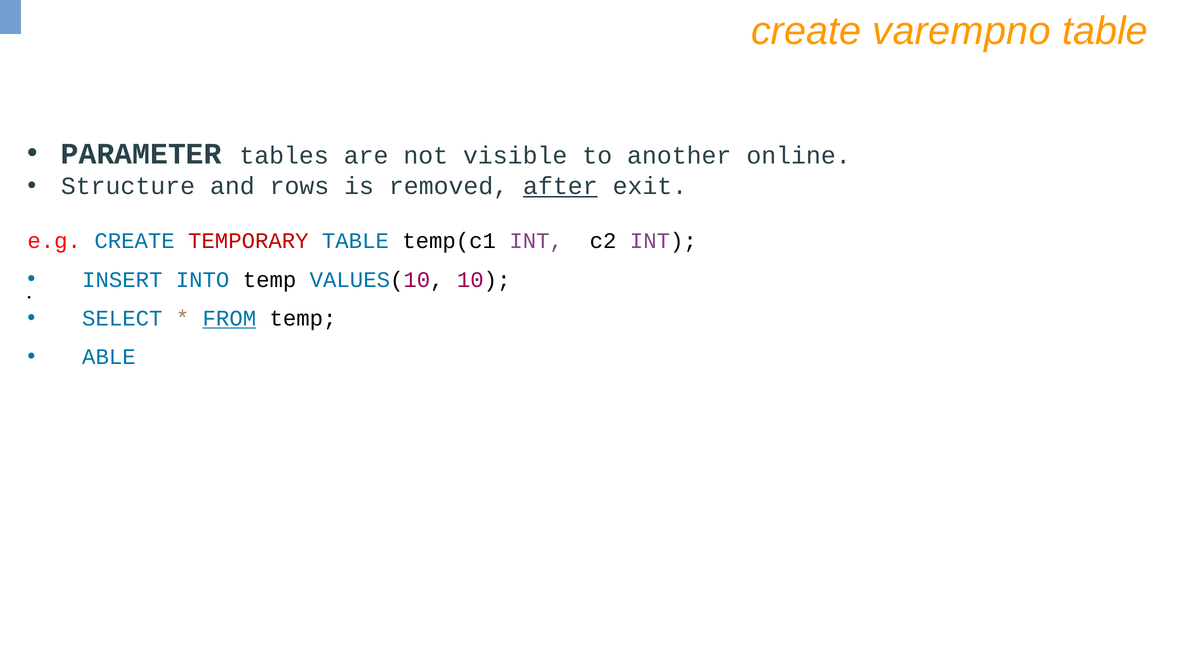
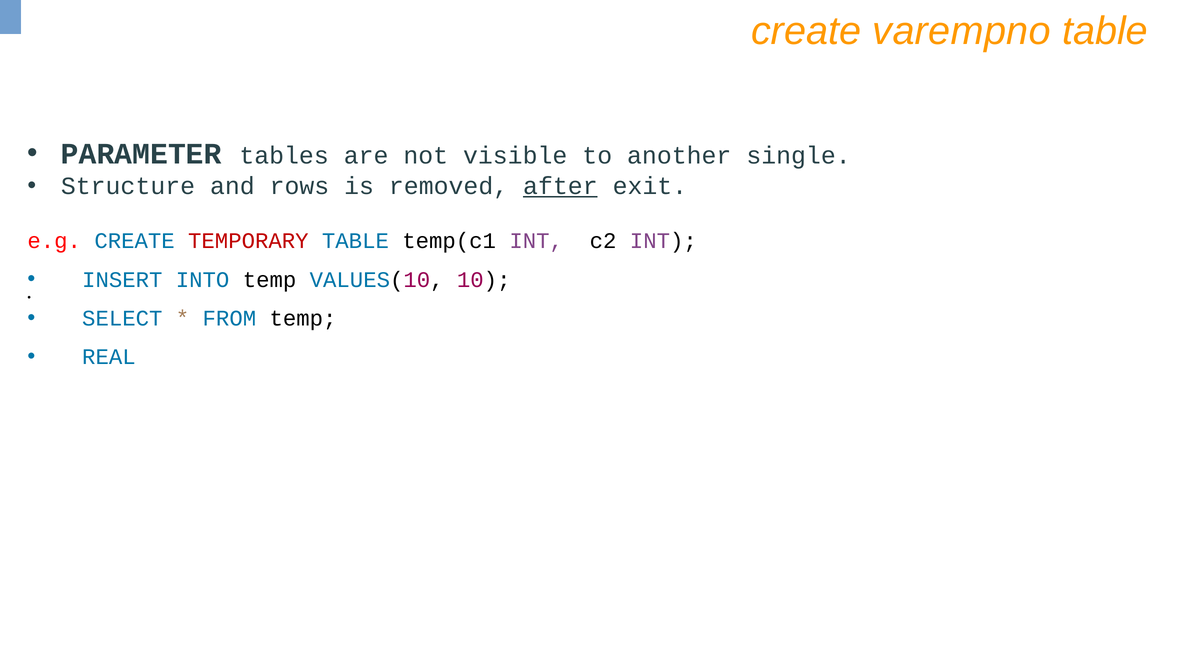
online: online -> single
FROM underline: present -> none
ABLE: ABLE -> REAL
